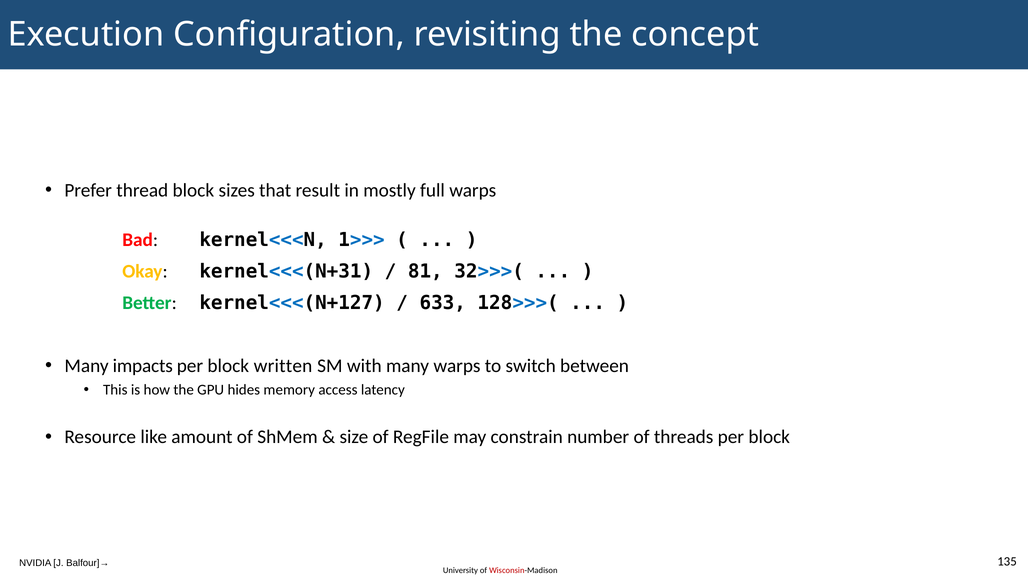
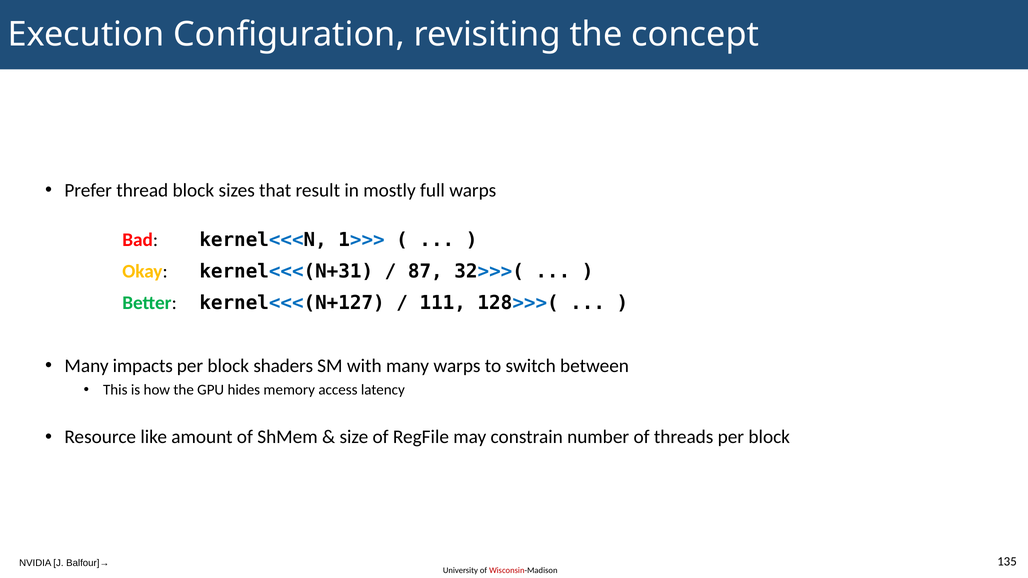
81: 81 -> 87
633: 633 -> 111
written: written -> shaders
